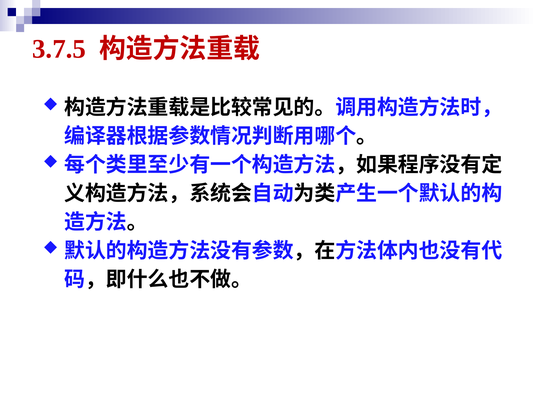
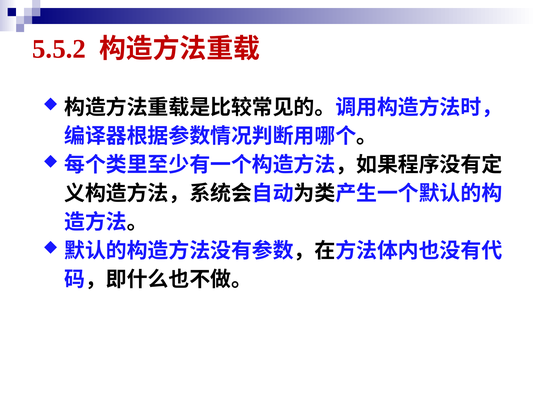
3.7.5: 3.7.5 -> 5.5.2
